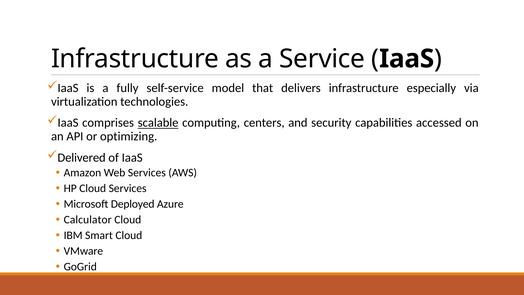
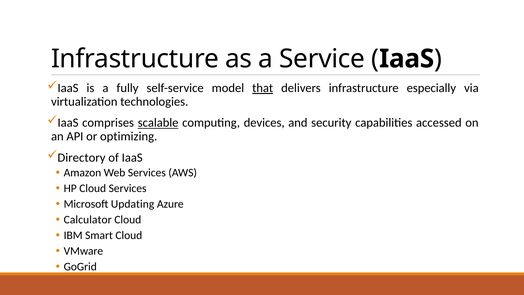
that underline: none -> present
centers: centers -> devices
Delivered: Delivered -> Directory
Deployed: Deployed -> Updating
